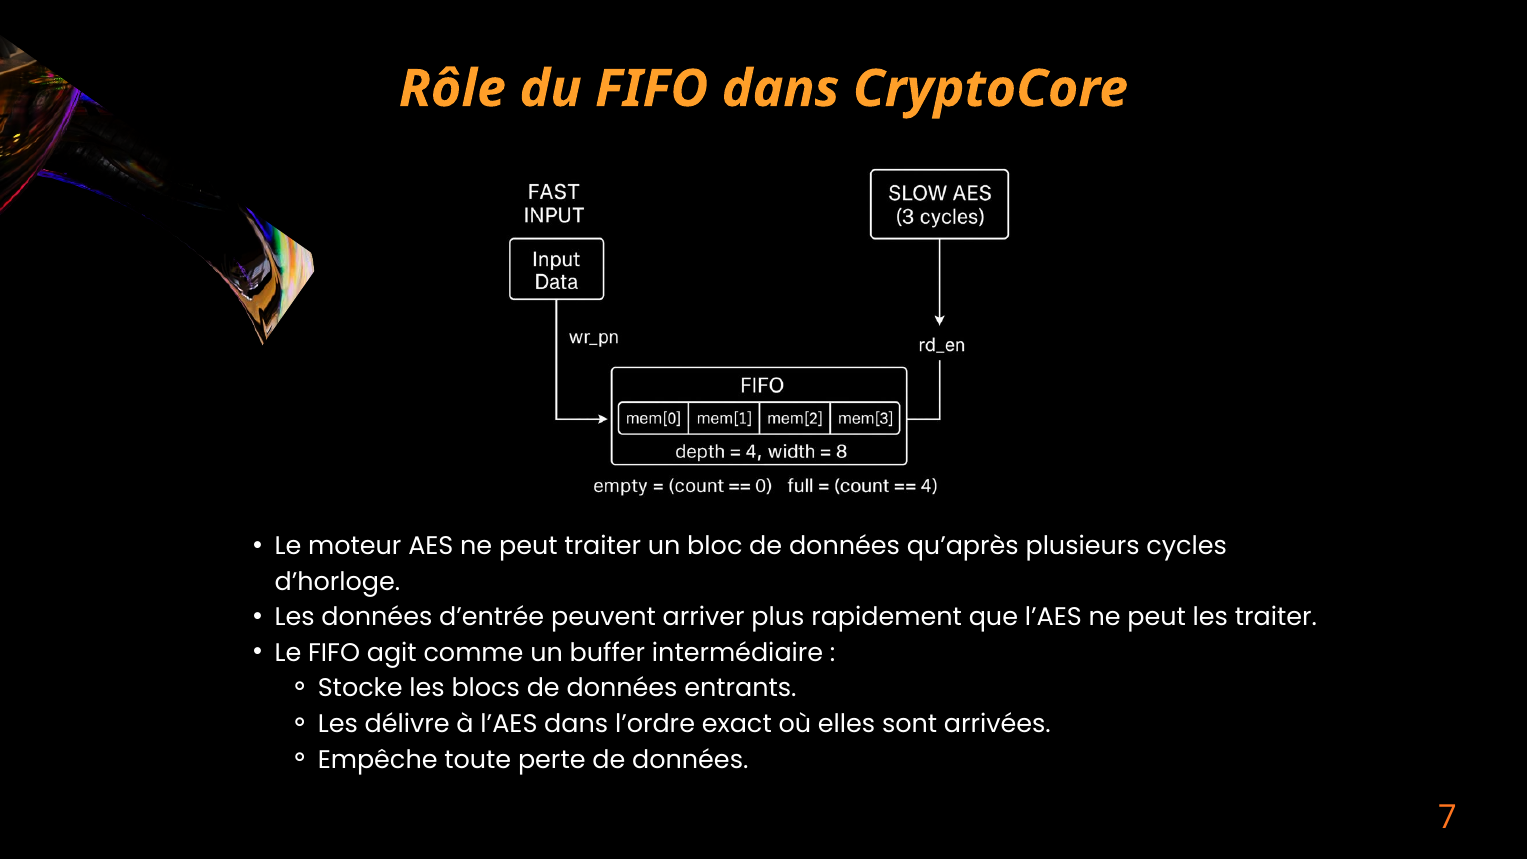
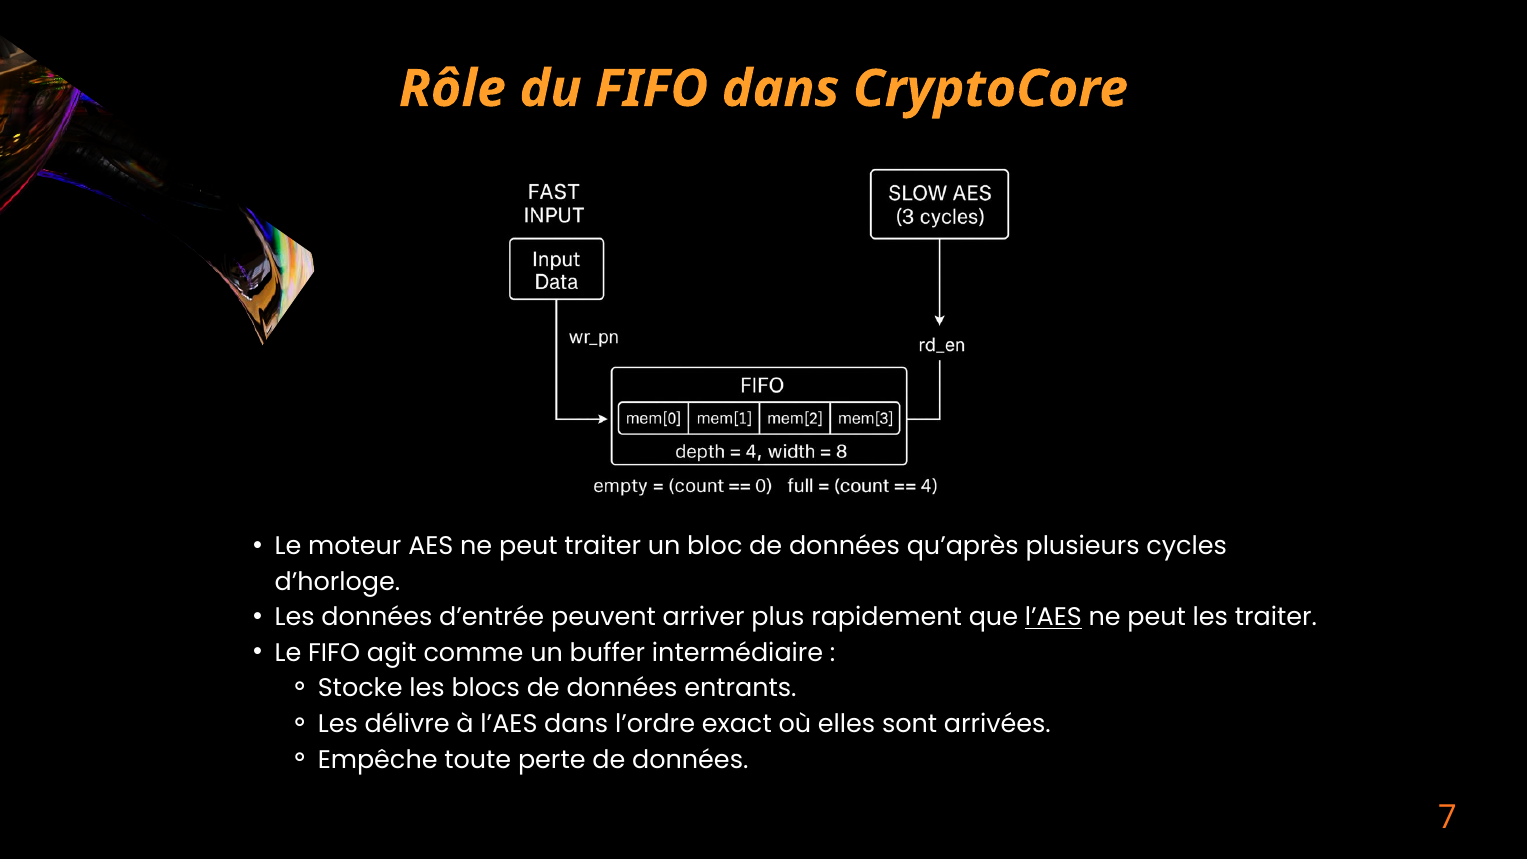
l’AES at (1053, 617) underline: none -> present
